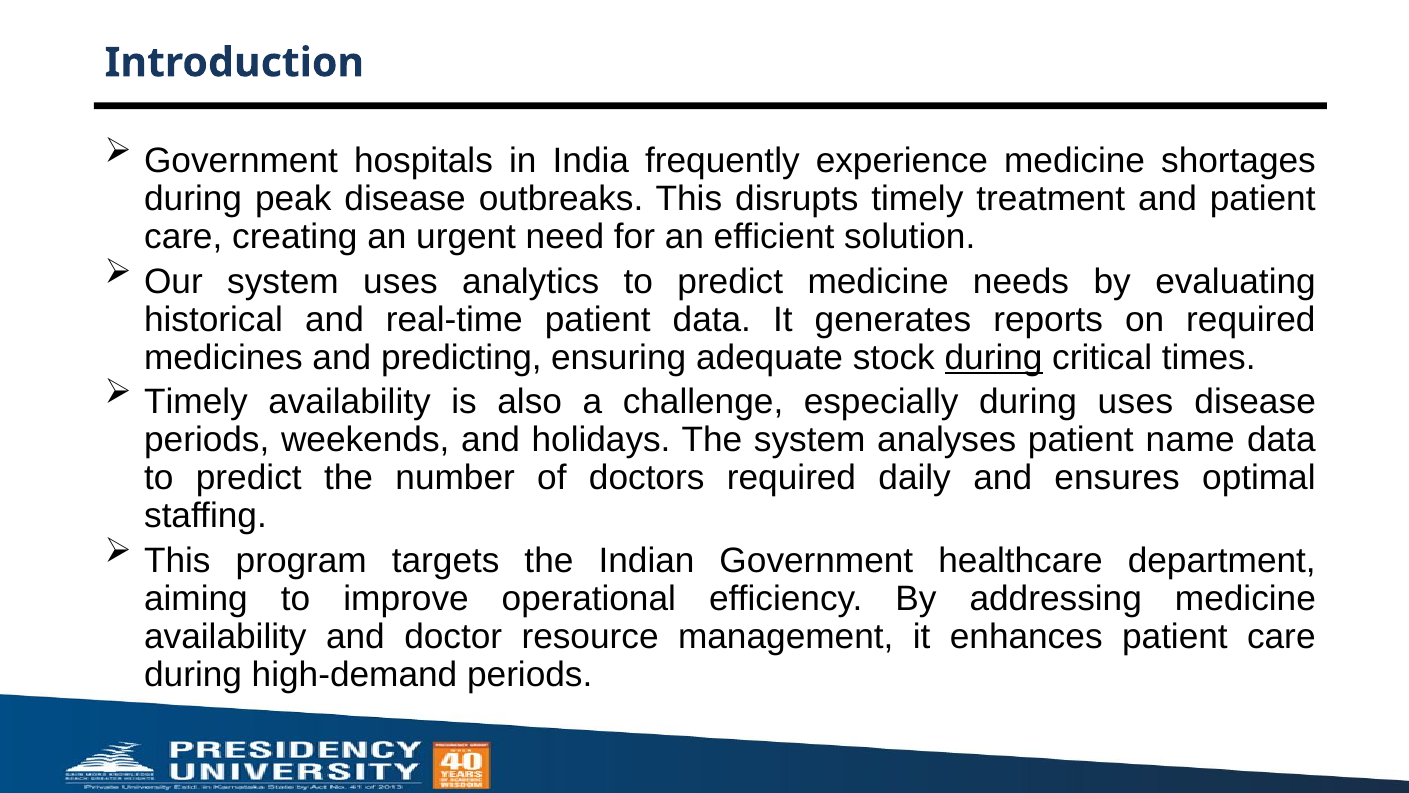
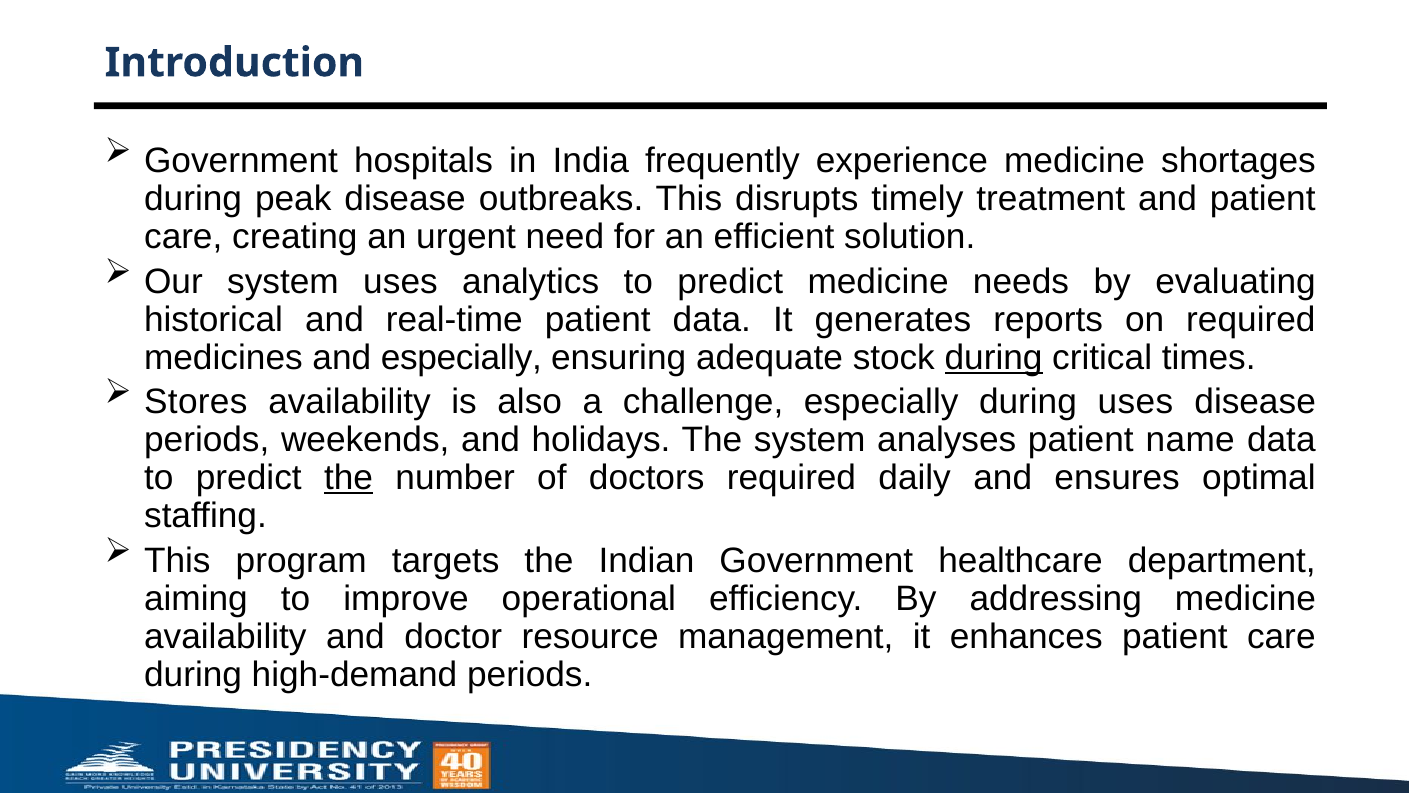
and predicting: predicting -> especially
Timely at (196, 402): Timely -> Stores
the at (349, 478) underline: none -> present
